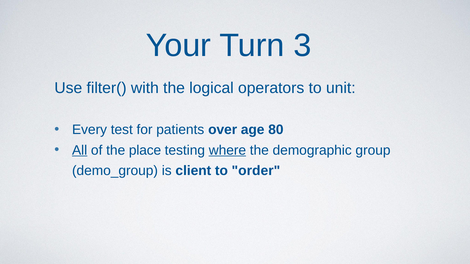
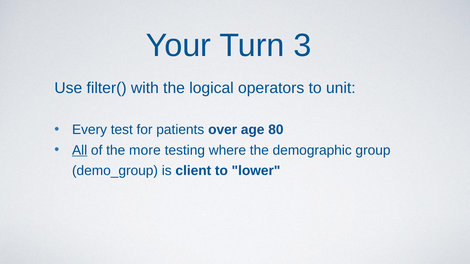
place: place -> more
where underline: present -> none
order: order -> lower
